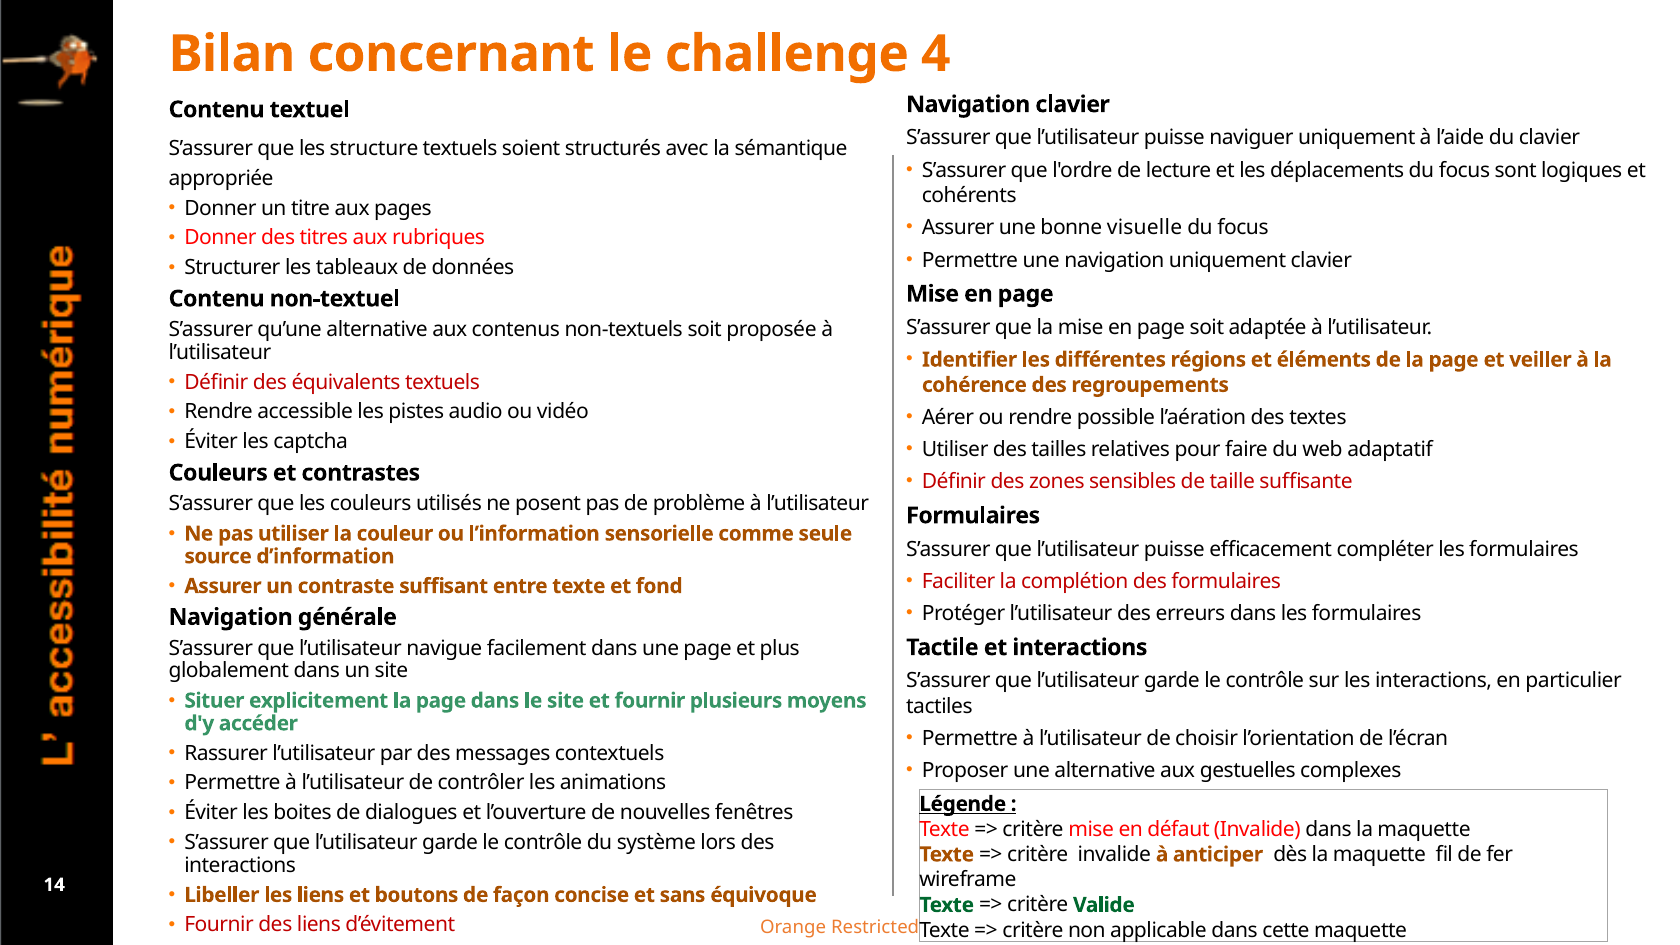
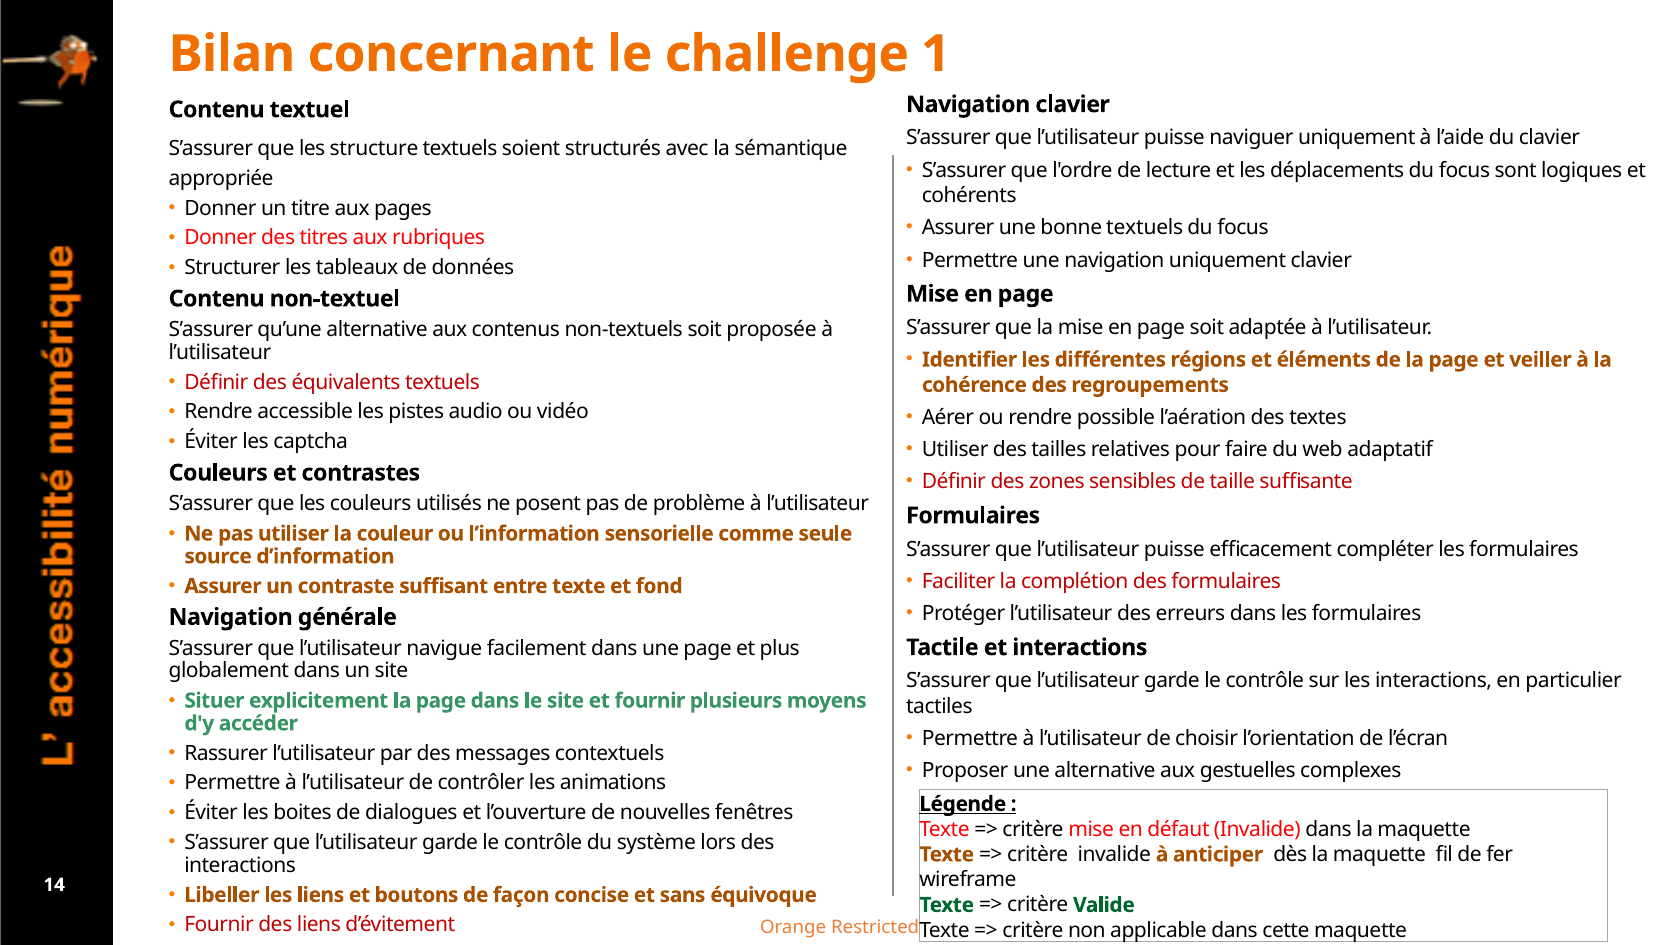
4: 4 -> 1
bonne visuelle: visuelle -> textuels
